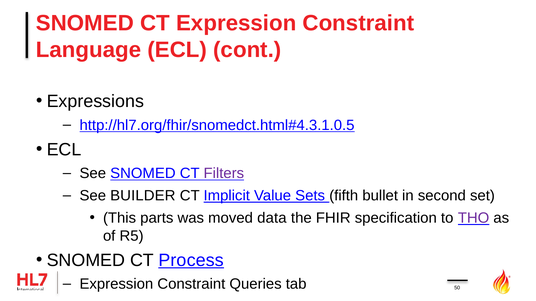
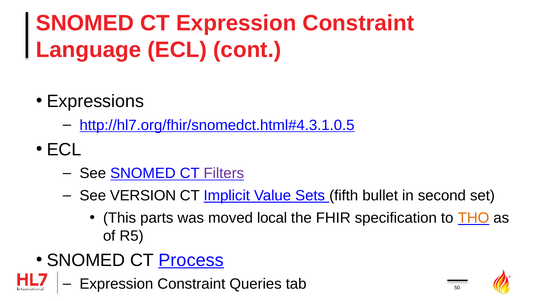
BUILDER: BUILDER -> VERSION
data: data -> local
THO colour: purple -> orange
